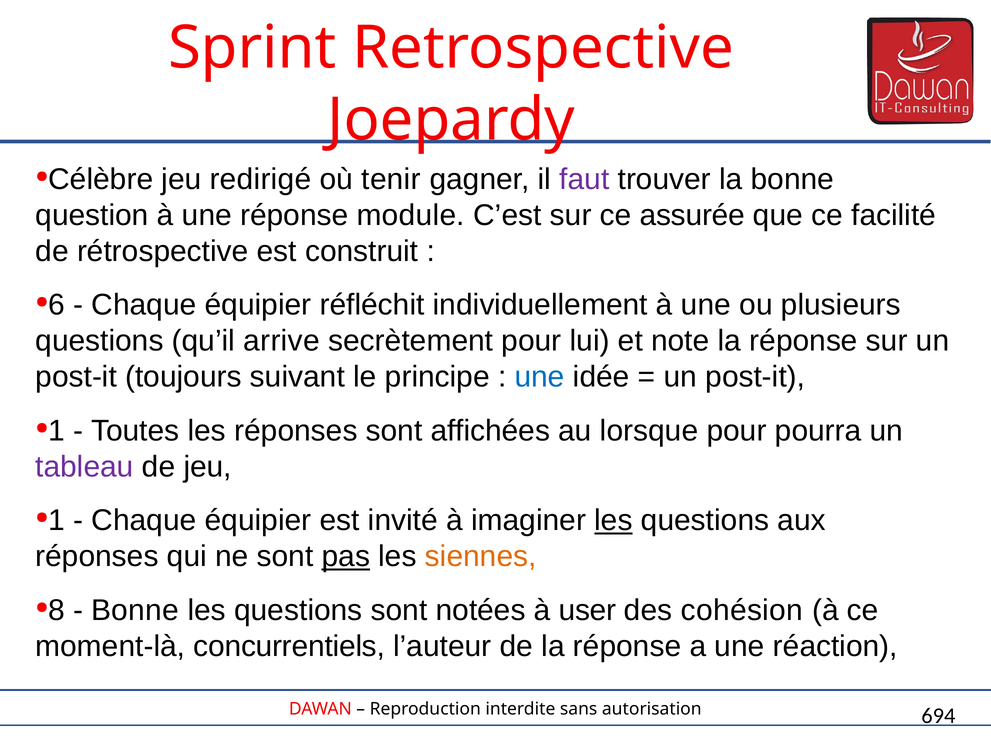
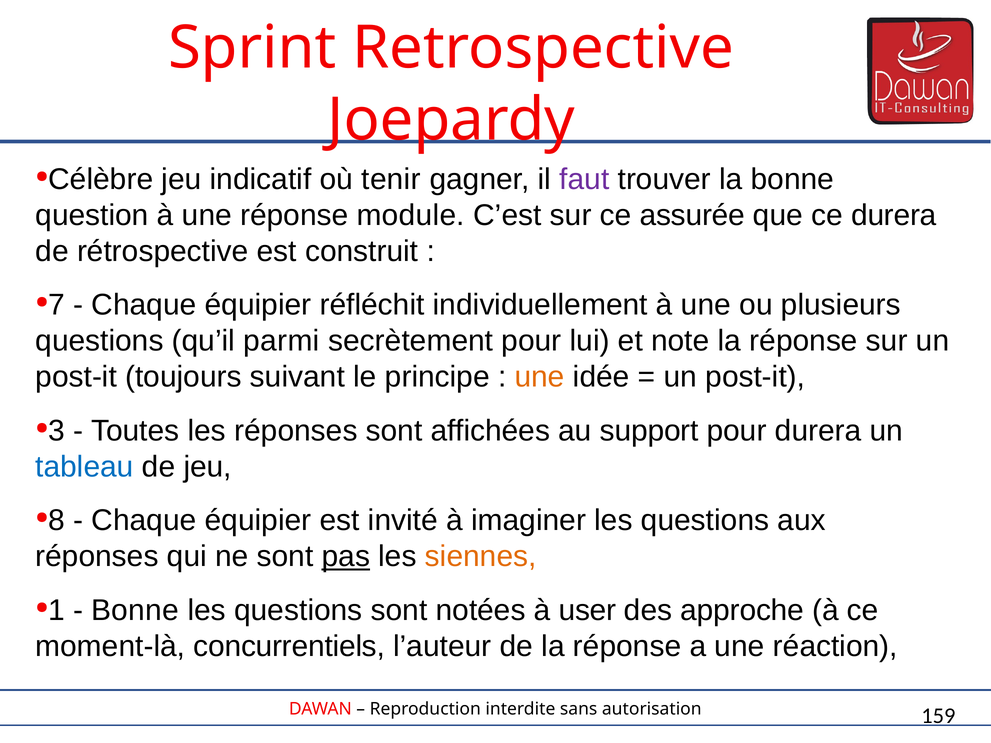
redirigé: redirigé -> indicatif
ce facilité: facilité -> durera
6: 6 -> 7
arrive: arrive -> parmi
une at (540, 377) colour: blue -> orange
1 at (57, 431): 1 -> 3
lorsque: lorsque -> support
pour pourra: pourra -> durera
tableau colour: purple -> blue
1 at (57, 521): 1 -> 8
les at (613, 521) underline: present -> none
8: 8 -> 1
cohésion: cohésion -> approche
694: 694 -> 159
